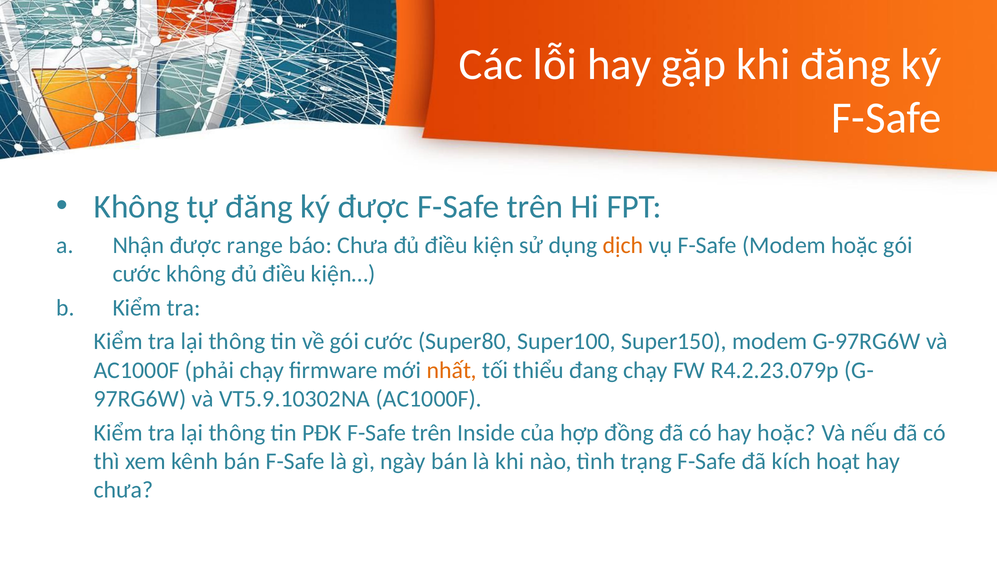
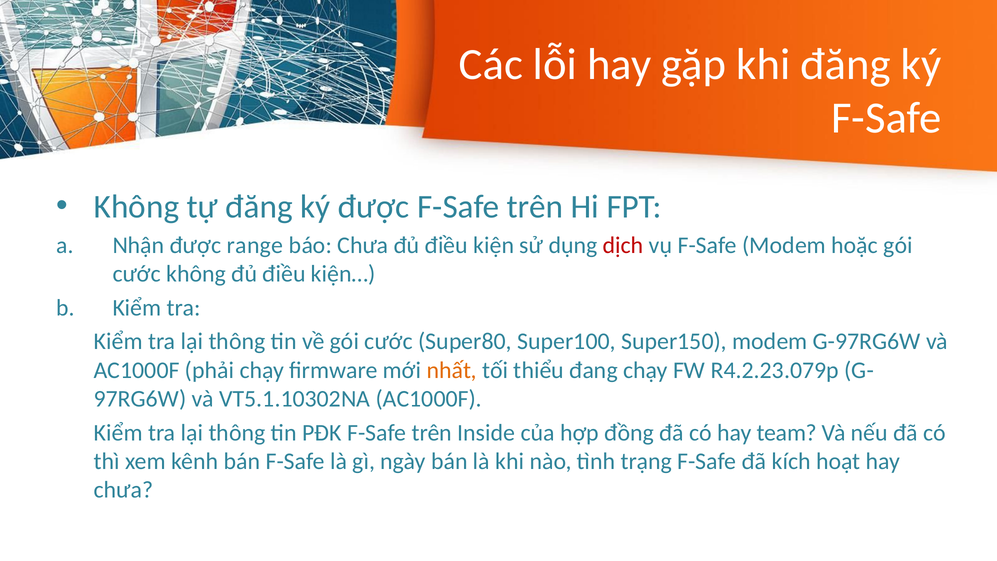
dịch colour: orange -> red
VT5.9.10302NA: VT5.9.10302NA -> VT5.1.10302NA
hay hoặc: hoặc -> team
